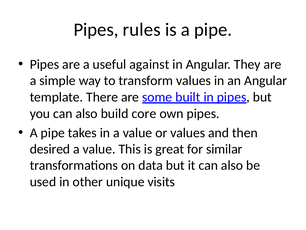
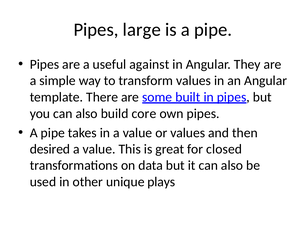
rules: rules -> large
similar: similar -> closed
visits: visits -> plays
